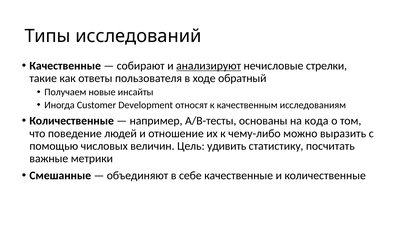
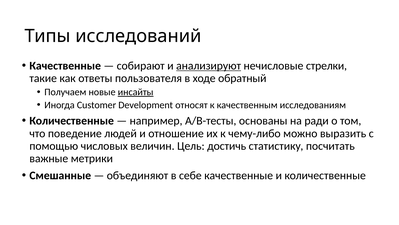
инсайты underline: none -> present
кода: кода -> ради
удивить: удивить -> достичь
